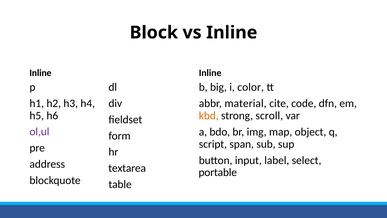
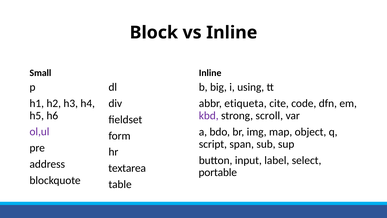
Inline at (40, 73): Inline -> Small
color: color -> using
material: material -> etiqueta
kbd colour: orange -> purple
